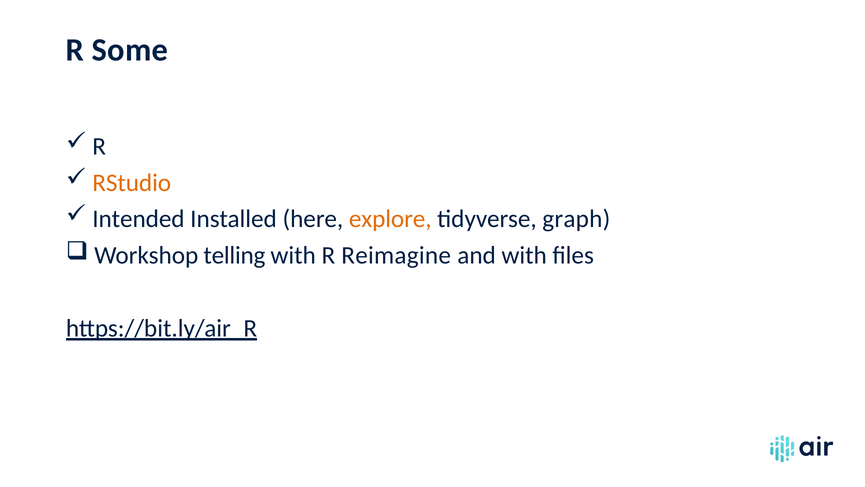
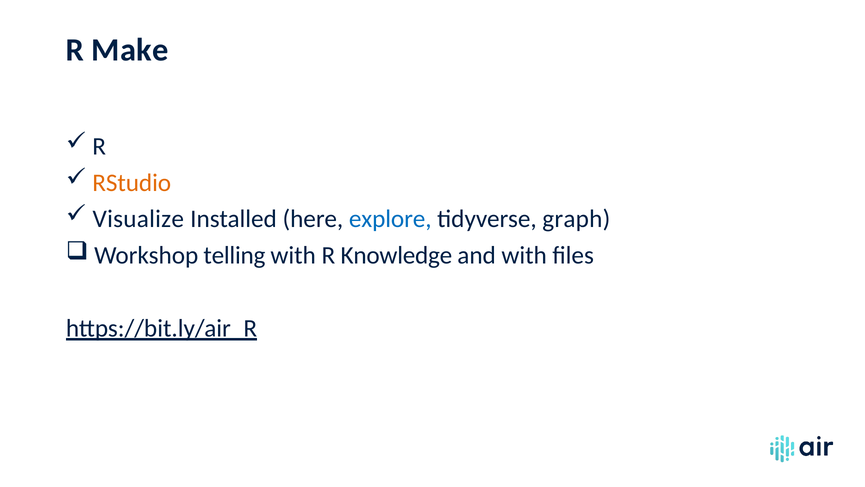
Some: Some -> Make
Intended: Intended -> Visualize
explore colour: orange -> blue
Reimagine: Reimagine -> Knowledge
